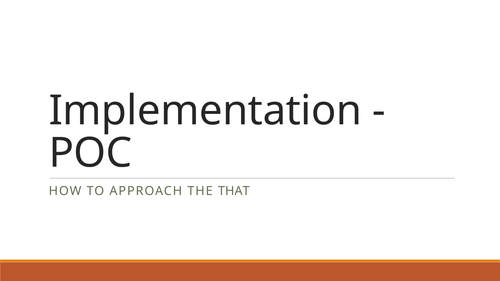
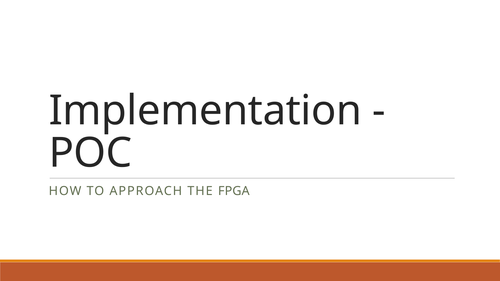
THAT: THAT -> FPGA
